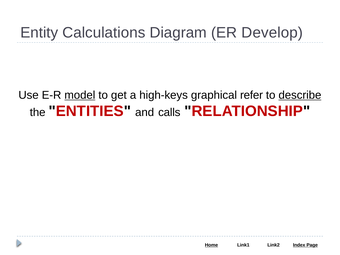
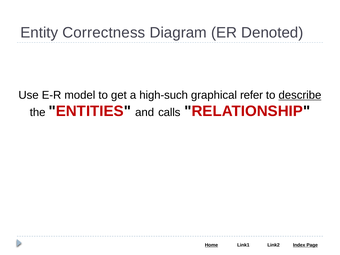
Calculations: Calculations -> Correctness
Develop: Develop -> Denoted
model underline: present -> none
high-keys: high-keys -> high-such
